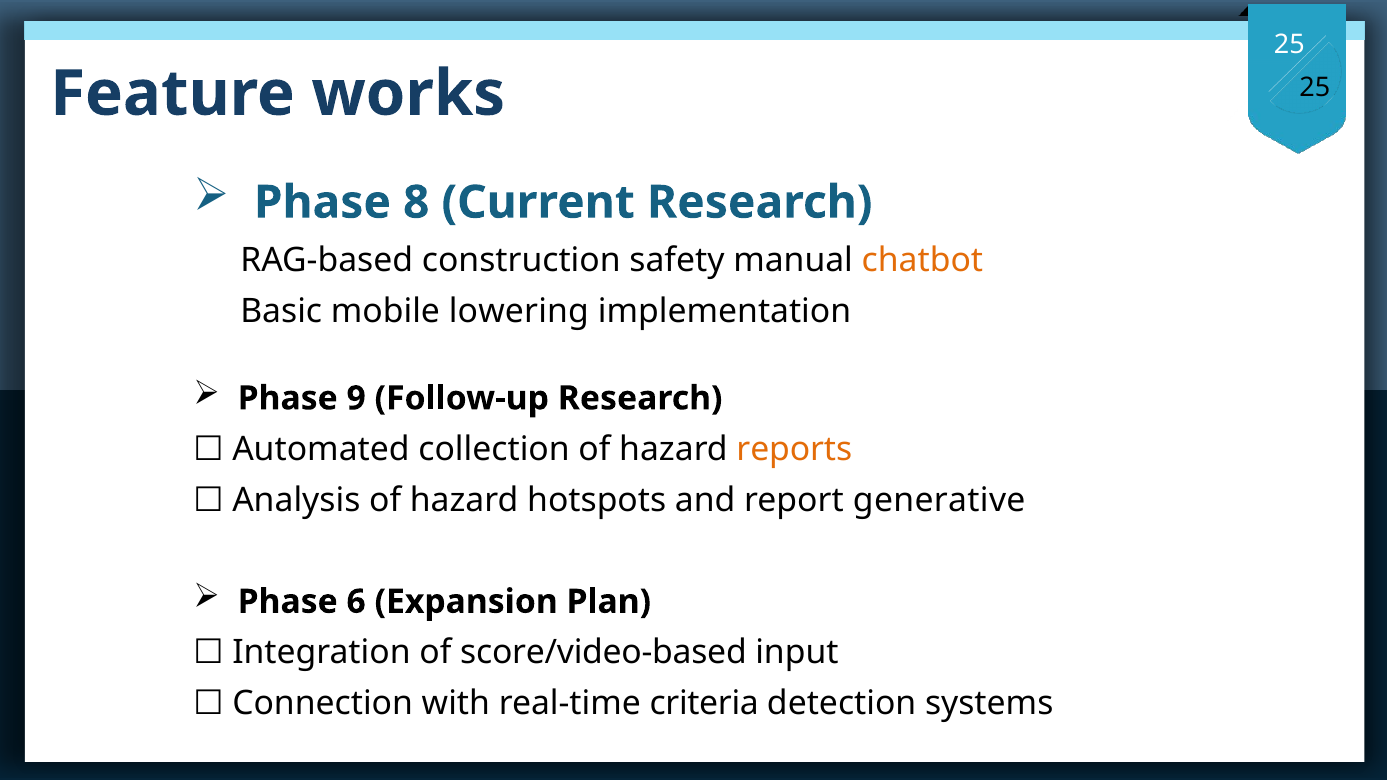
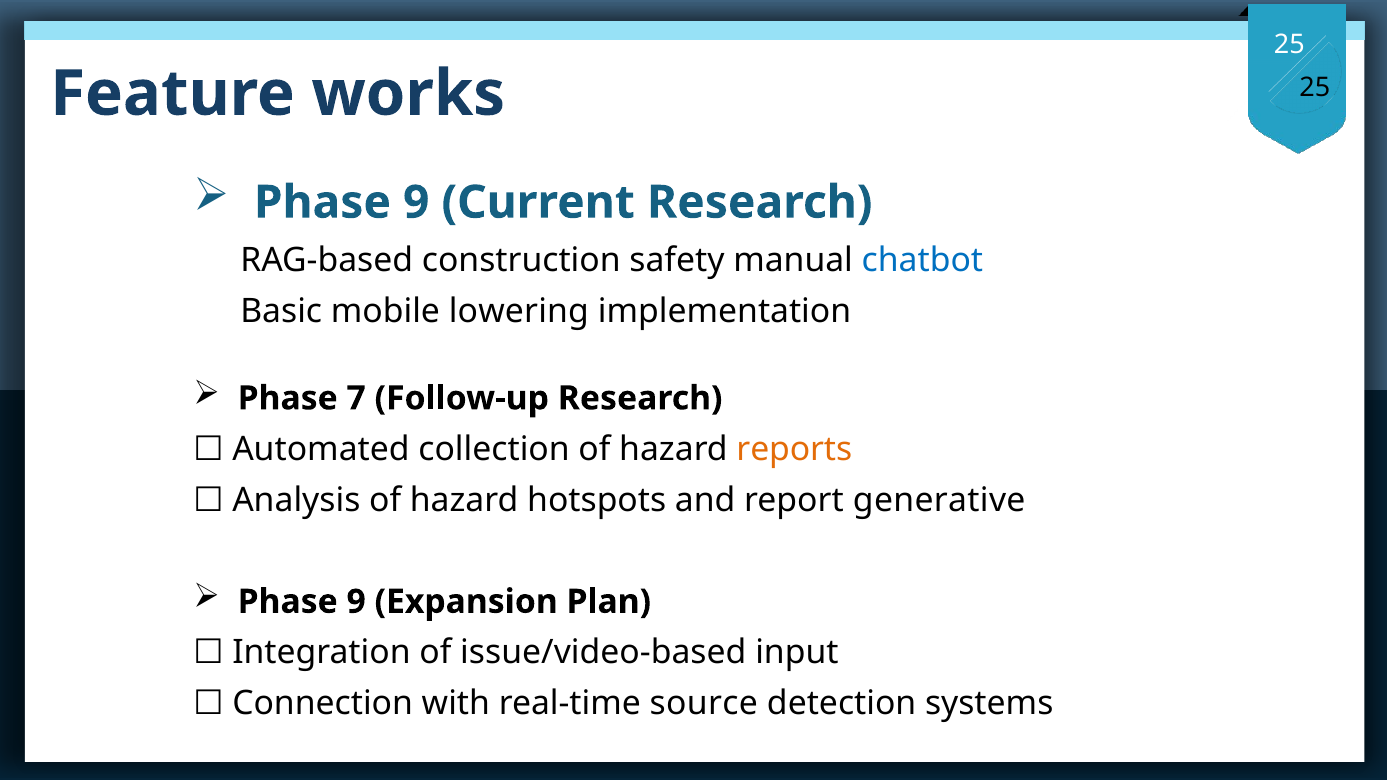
8 at (416, 203): 8 -> 9
chatbot colour: orange -> blue
9: 9 -> 7
6 at (356, 602): 6 -> 9
score/video-based: score/video-based -> issue/video-based
criteria: criteria -> source
